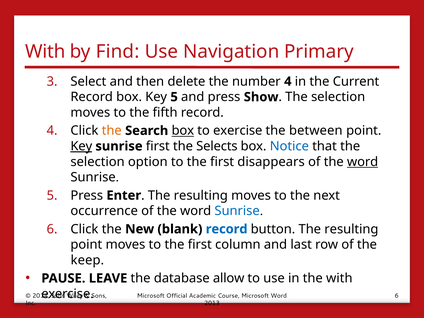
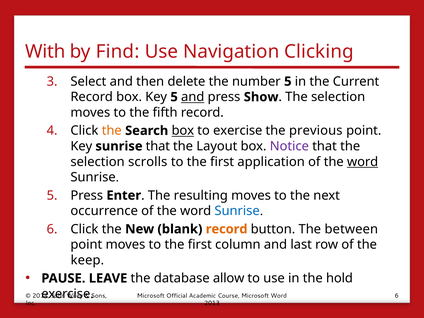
Primary: Primary -> Clicking
number 4: 4 -> 5
and at (193, 97) underline: none -> present
between: between -> previous
Key at (81, 146) underline: present -> none
sunrise first: first -> that
Selects: Selects -> Layout
Notice colour: blue -> purple
option: option -> scrolls
disappears: disappears -> application
record at (227, 229) colour: blue -> orange
button The resulting: resulting -> between
the with: with -> hold
